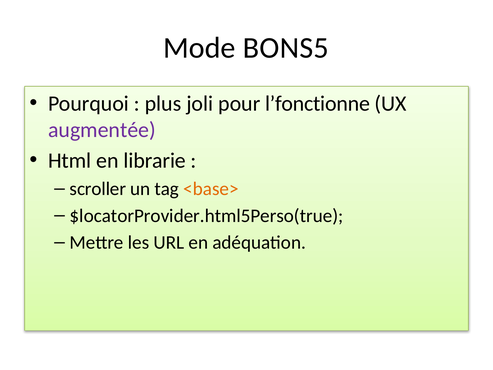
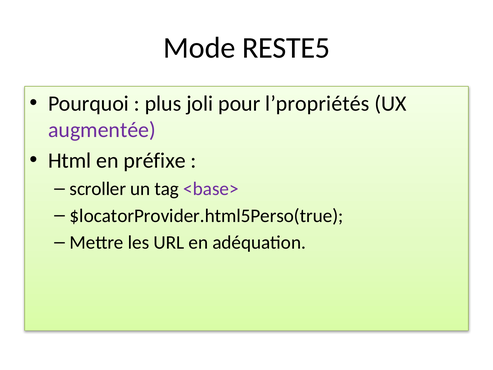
BONS5: BONS5 -> RESTE5
l’fonctionne: l’fonctionne -> l’propriétés
librarie: librarie -> préfixe
<base> colour: orange -> purple
